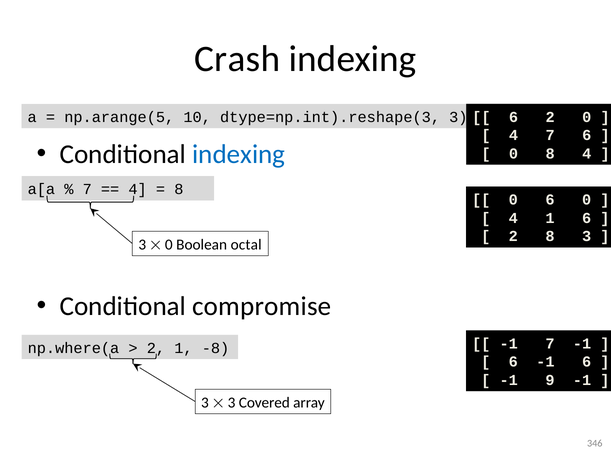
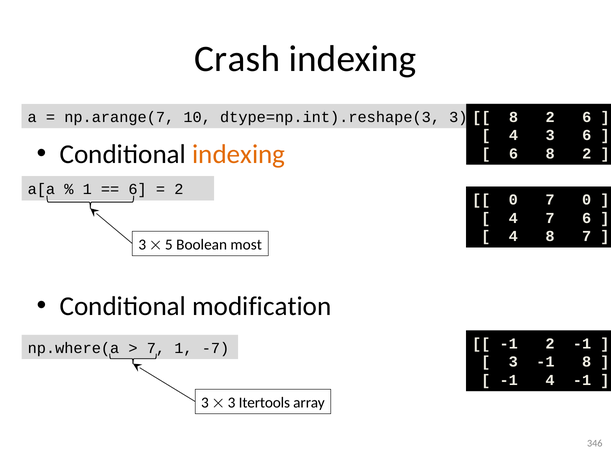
6 at (513, 117): 6 -> 8
2 0: 0 -> 6
np.arange(5: np.arange(5 -> np.arange(7
4 7: 7 -> 3
indexing at (239, 154) colour: blue -> orange
0 at (513, 154): 0 -> 6
4 at (587, 154): 4 -> 2
7 at (87, 189): 7 -> 1
4 at (138, 189): 4 -> 6
8 at (179, 189): 8 -> 2
0 6: 6 -> 7
4 1: 1 -> 7
2 at (513, 237): 2 -> 4
8 3: 3 -> 7
0 at (169, 245): 0 -> 5
octal: octal -> most
compromise: compromise -> modification
-1 7: 7 -> 2
2 at (156, 348): 2 -> 7
-8: -8 -> -7
6 at (513, 362): 6 -> 3
-1 6: 6 -> 8
-1 9: 9 -> 4
Covered: Covered -> Itertools
